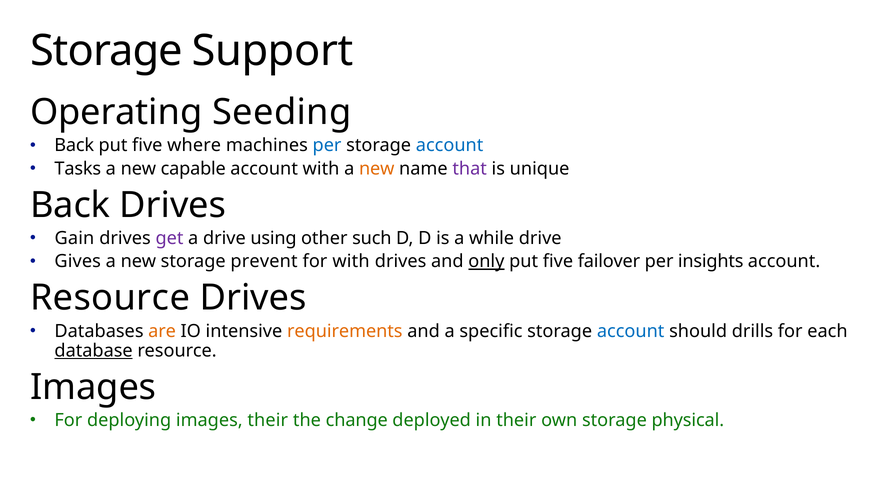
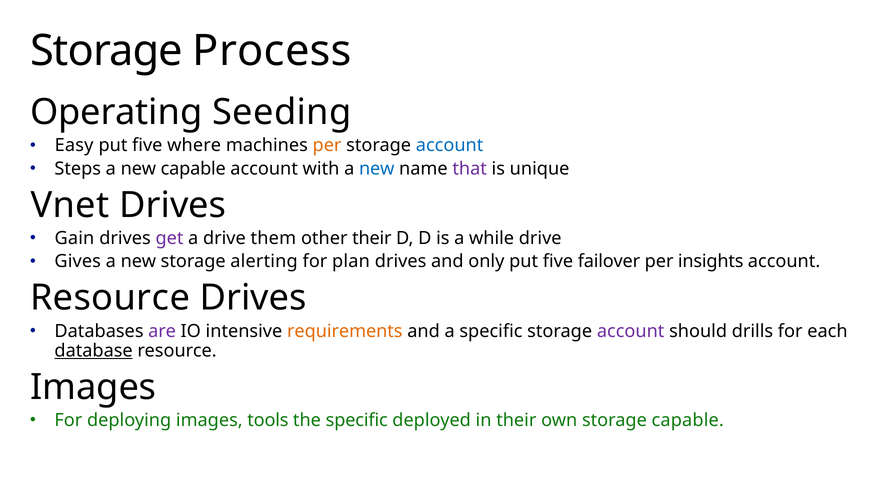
Support: Support -> Process
Back at (74, 145): Back -> Easy
per at (327, 145) colour: blue -> orange
Tasks: Tasks -> Steps
new at (377, 169) colour: orange -> blue
Back at (70, 205): Back -> Vnet
using: using -> them
other such: such -> their
prevent: prevent -> alerting
for with: with -> plan
only underline: present -> none
are colour: orange -> purple
account at (631, 331) colour: blue -> purple
images their: their -> tools
the change: change -> specific
storage physical: physical -> capable
